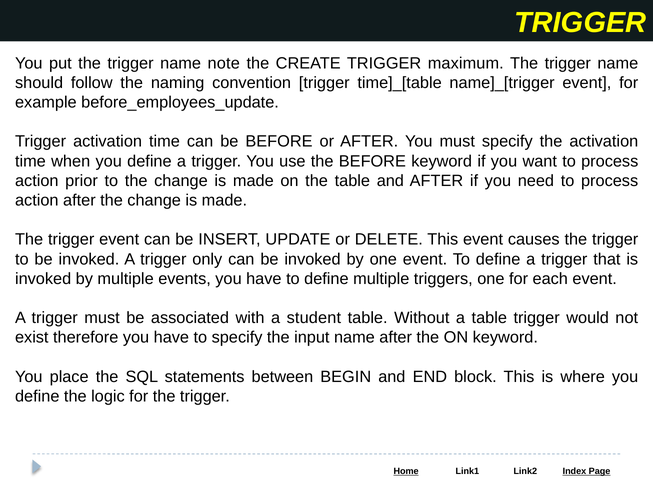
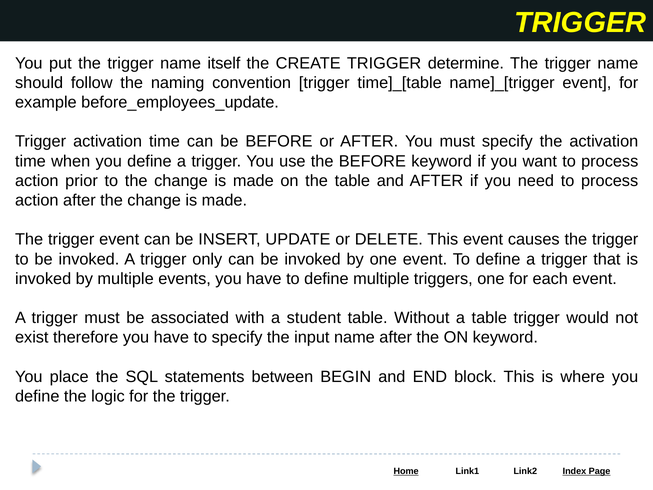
note: note -> itself
maximum: maximum -> determine
